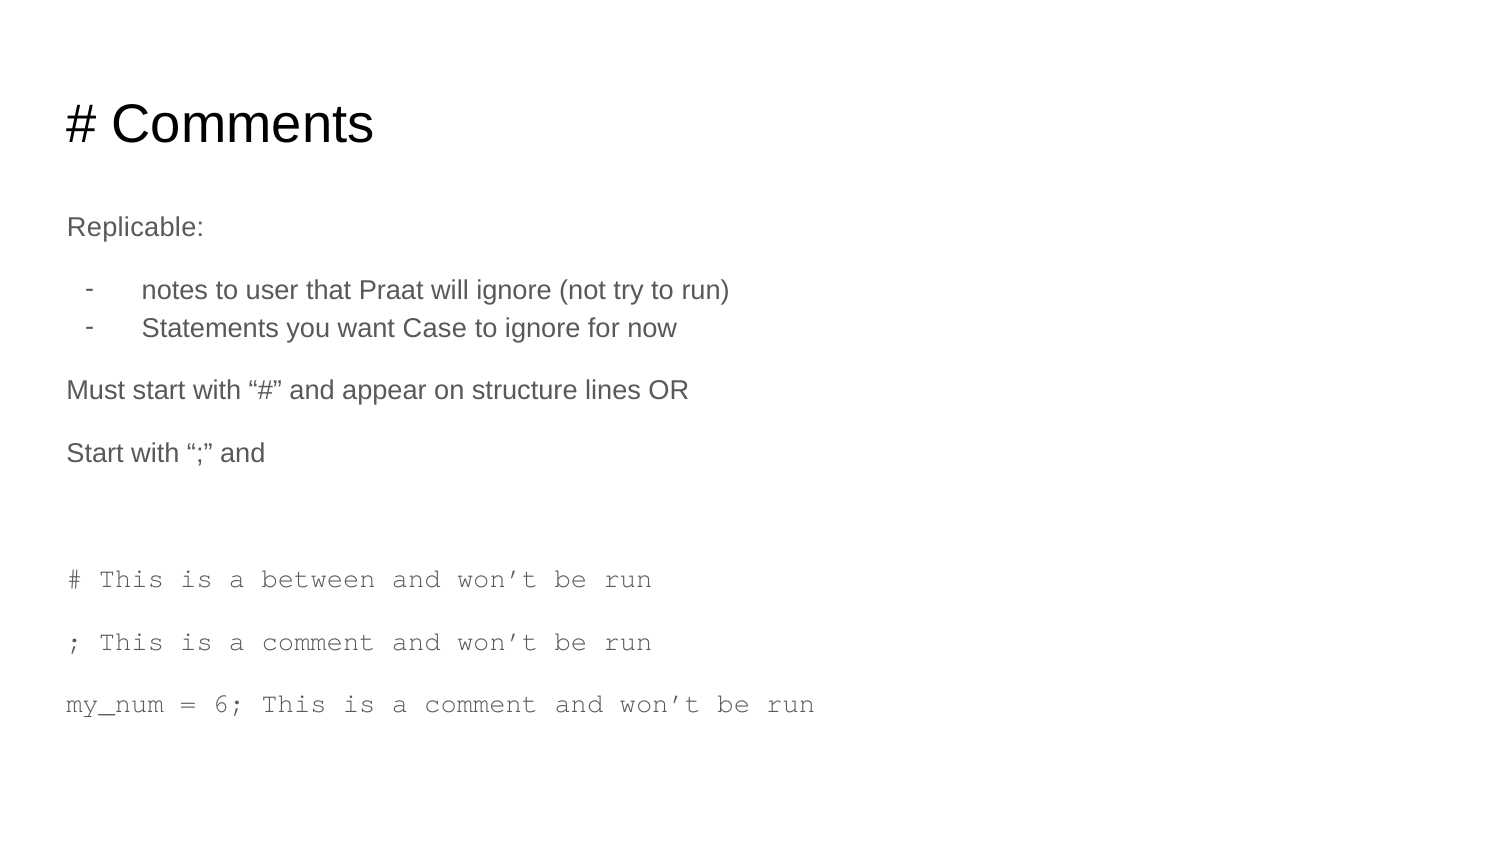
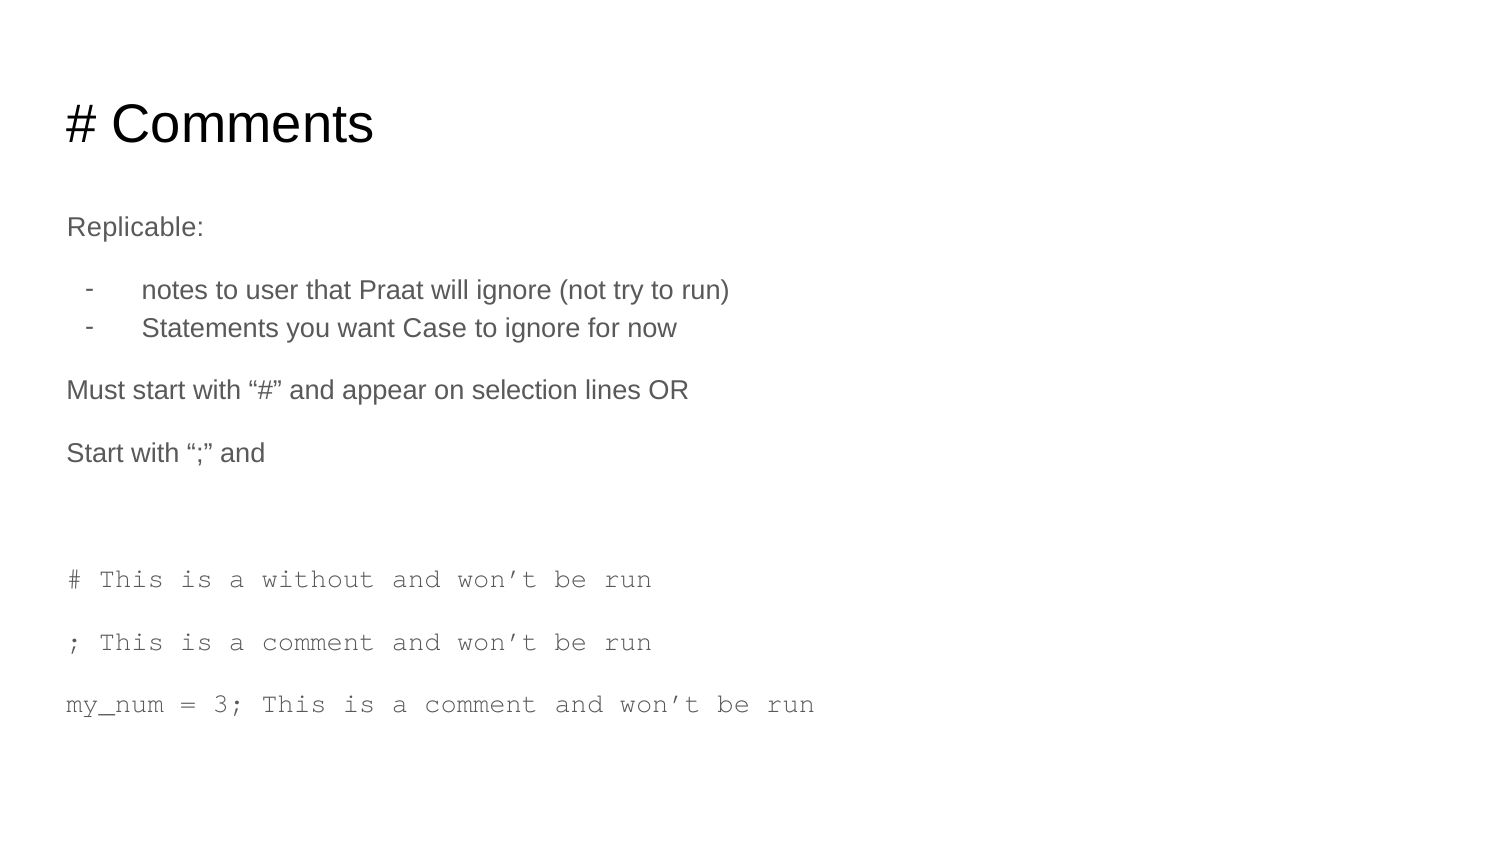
structure: structure -> selection
between: between -> without
6: 6 -> 3
